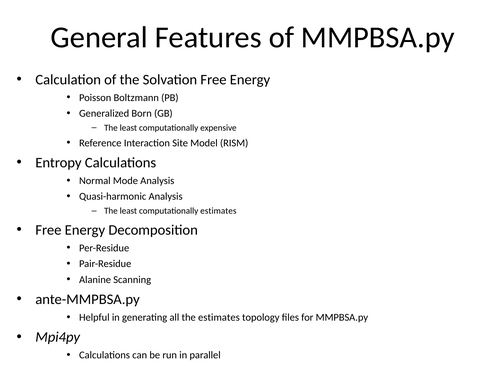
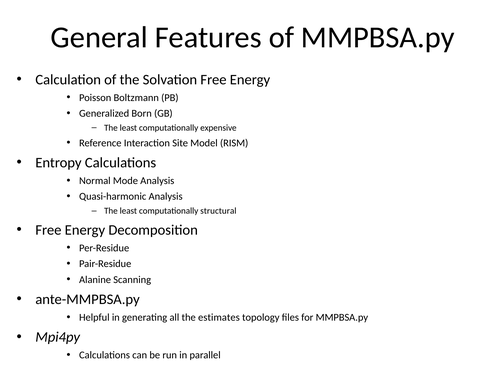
computationally estimates: estimates -> structural
